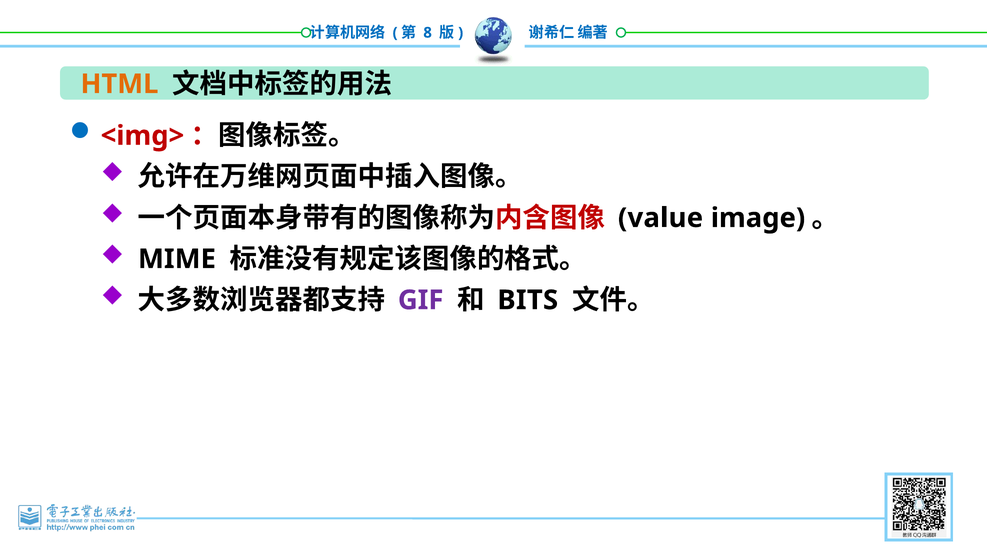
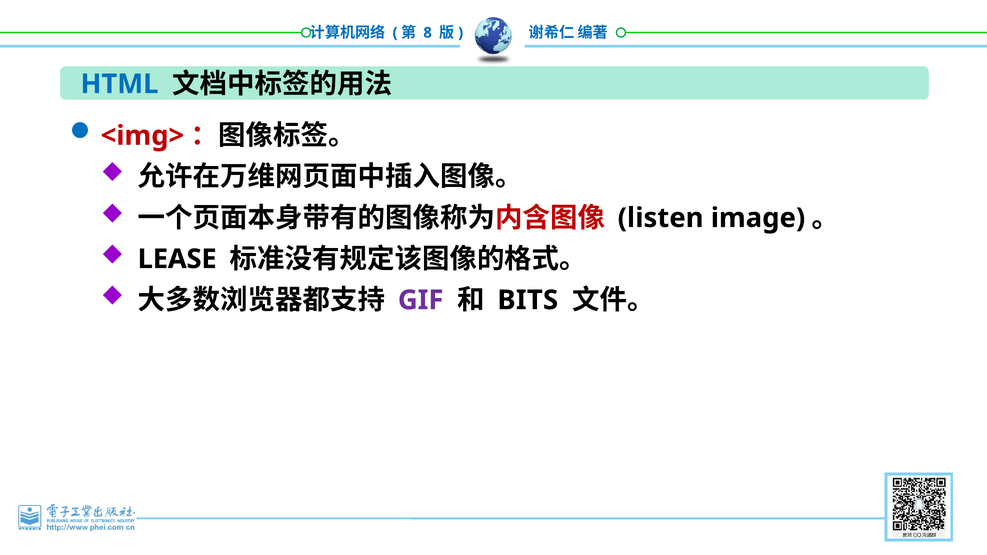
HTML colour: orange -> blue
value: value -> listen
MIME: MIME -> LEASE
